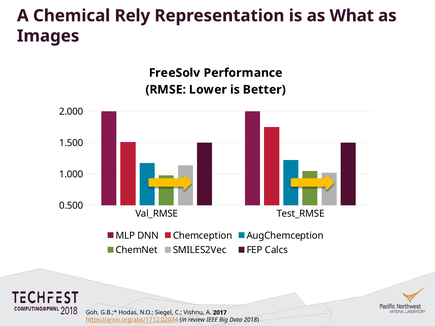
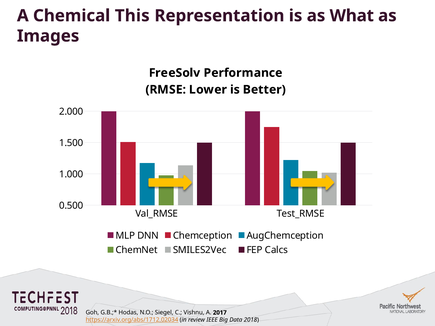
Rely: Rely -> This
